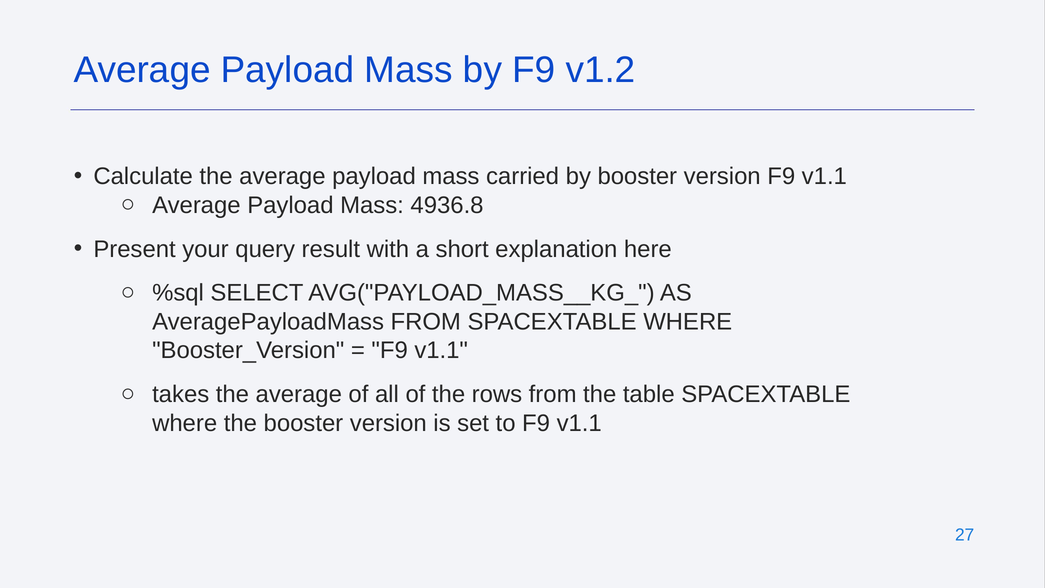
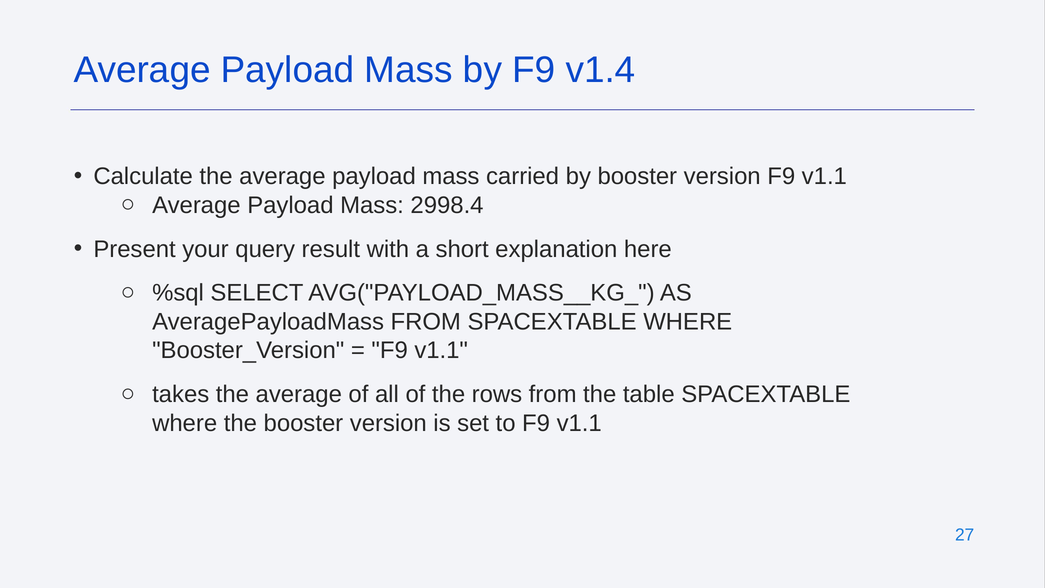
v1.2: v1.2 -> v1.4
4936.8: 4936.8 -> 2998.4
